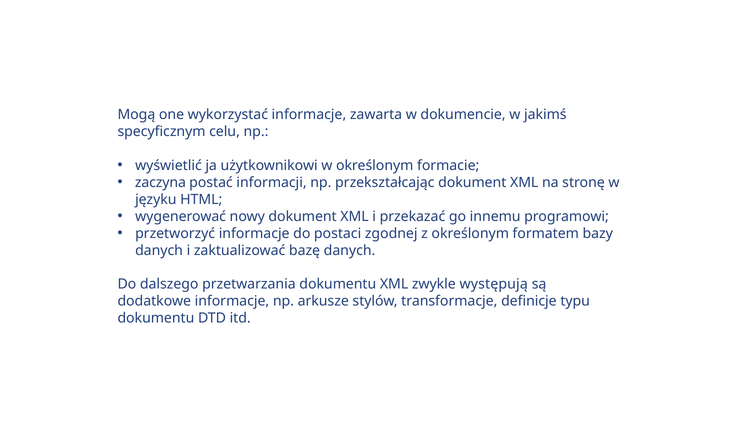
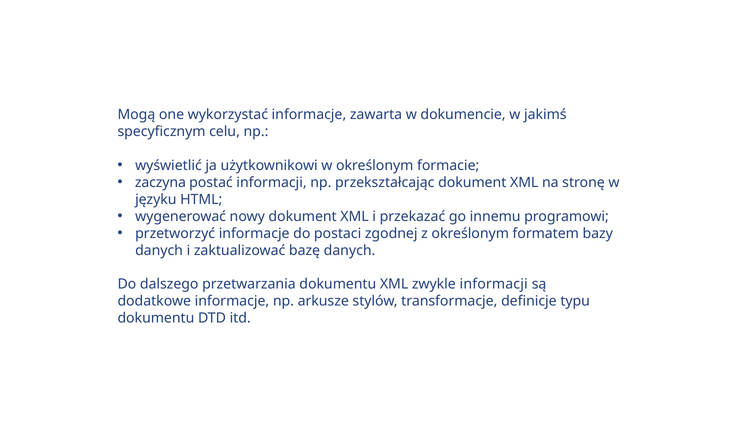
zwykle występują: występują -> informacji
